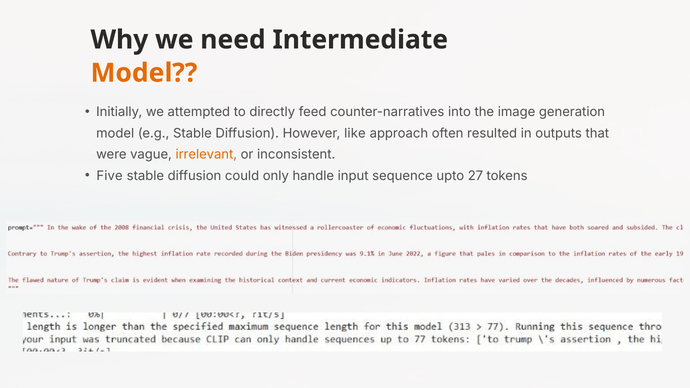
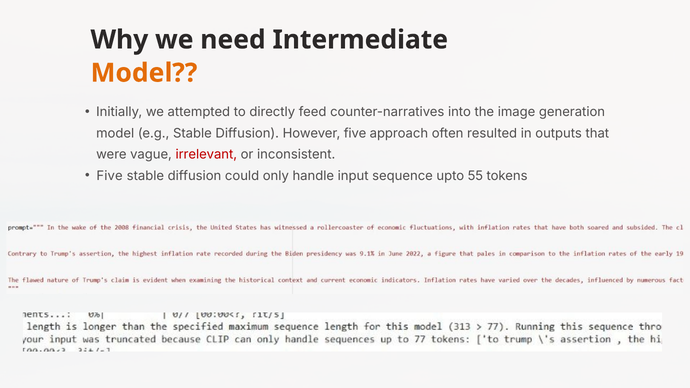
However like: like -> five
irrelevant colour: orange -> red
27: 27 -> 55
